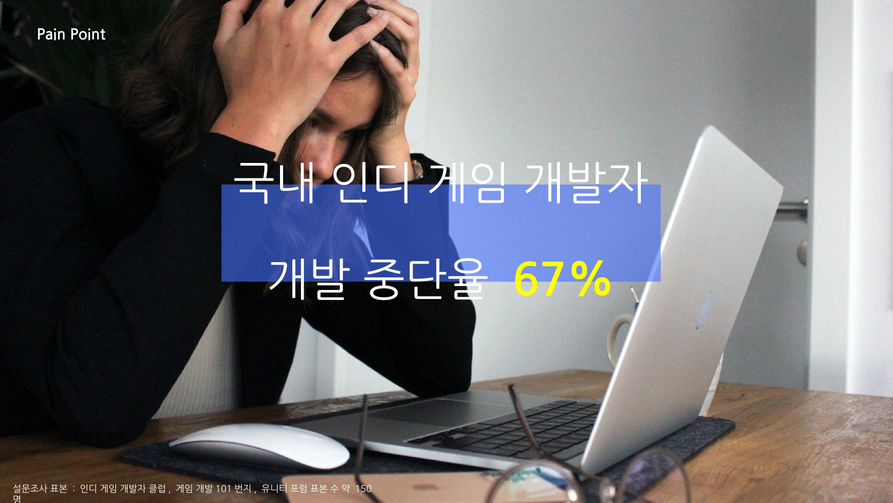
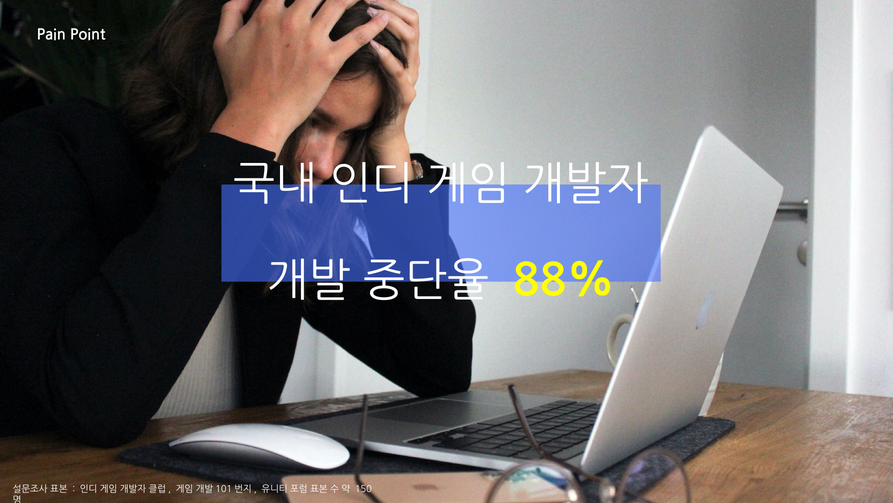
67%: 67% -> 88%
